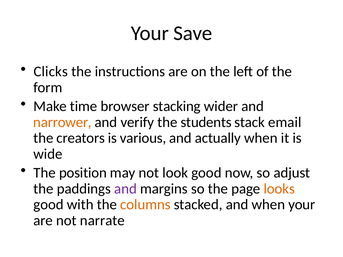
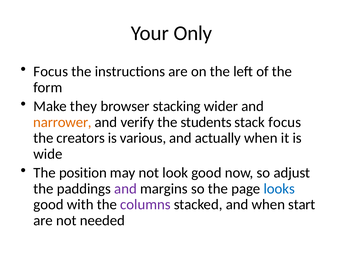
Save: Save -> Only
Clicks at (51, 72): Clicks -> Focus
time: time -> they
stack email: email -> focus
looks colour: orange -> blue
columns colour: orange -> purple
when your: your -> start
narrate: narrate -> needed
